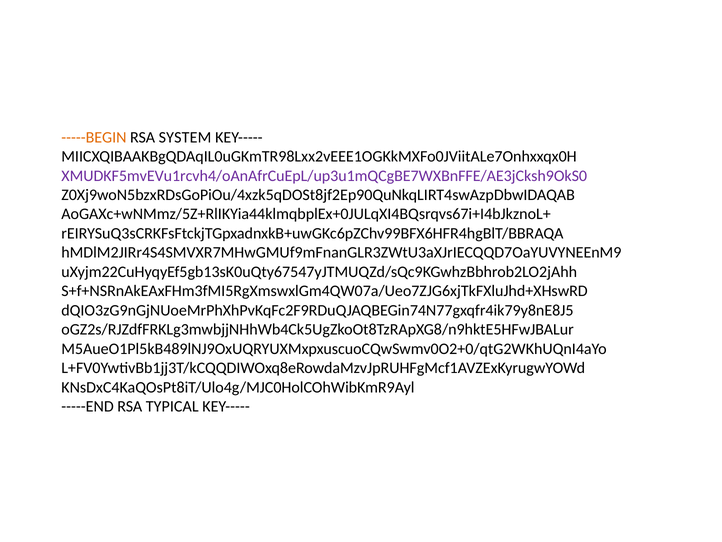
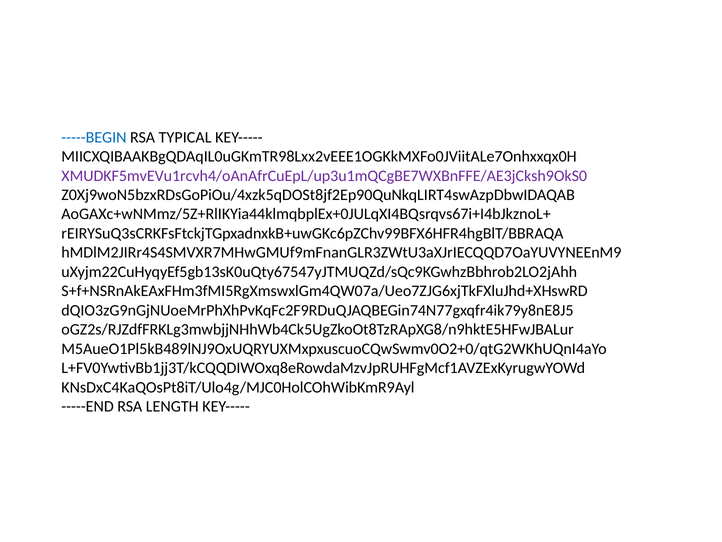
-----BEGIN colour: orange -> blue
SYSTEM: SYSTEM -> TYPICAL
TYPICAL: TYPICAL -> LENGTH
